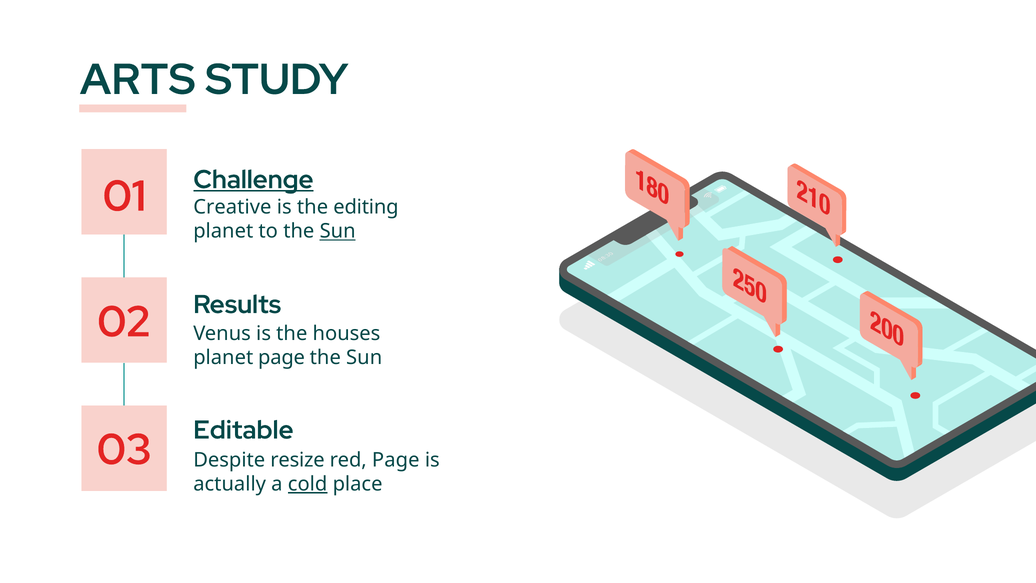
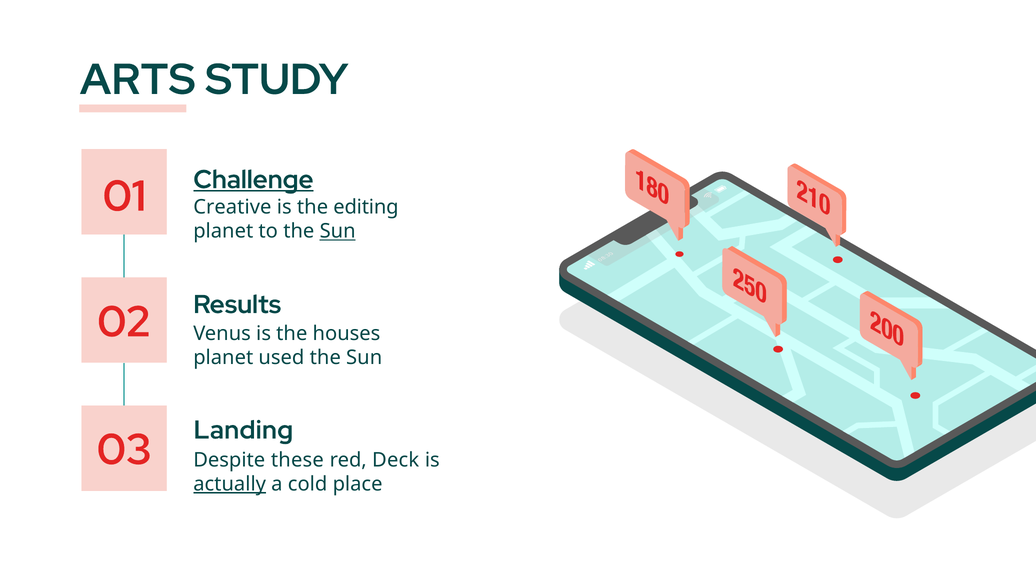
planet page: page -> used
Editable: Editable -> Landing
resize: resize -> these
red Page: Page -> Deck
actually underline: none -> present
cold underline: present -> none
